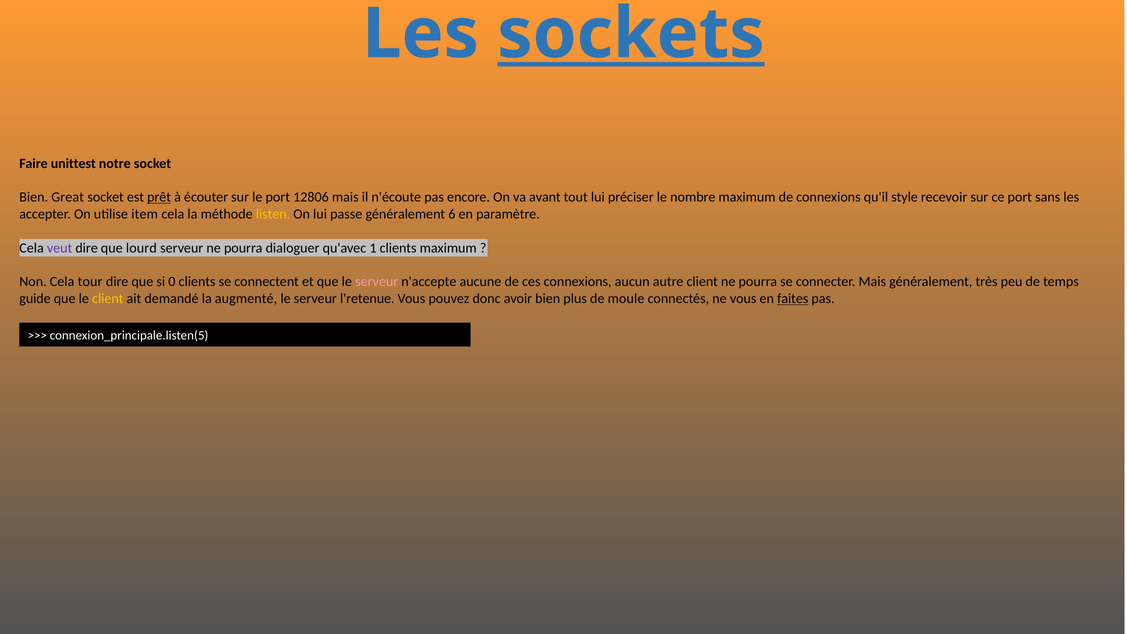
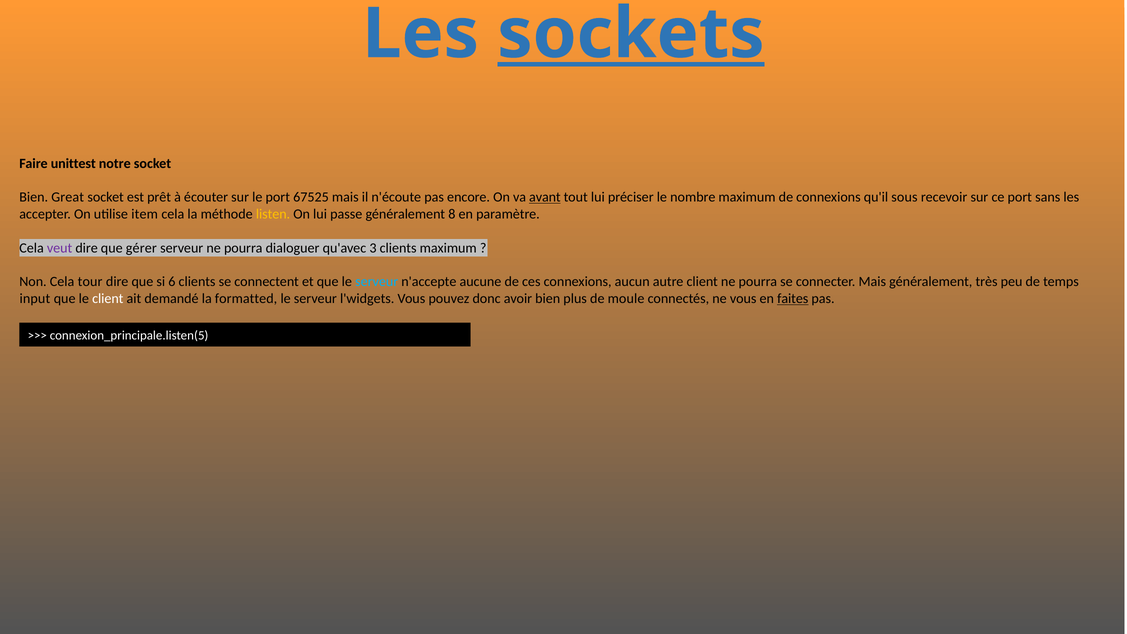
prêt underline: present -> none
12806: 12806 -> 67525
avant underline: none -> present
style: style -> sous
6: 6 -> 8
lourd: lourd -> gérer
1: 1 -> 3
0: 0 -> 6
serveur at (377, 282) colour: pink -> light blue
guide: guide -> input
client at (108, 299) colour: yellow -> white
augmenté: augmenté -> formatted
l'retenue: l'retenue -> l'widgets
